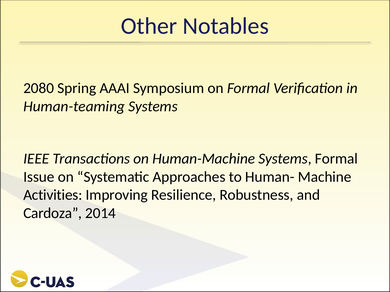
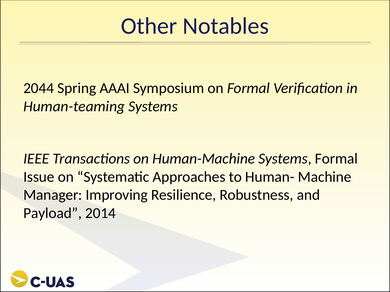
2080: 2080 -> 2044
Activities: Activities -> Manager
Cardoza: Cardoza -> Payload
